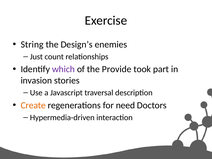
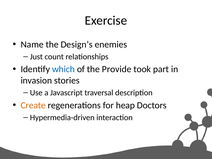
String: String -> Name
which colour: purple -> blue
need: need -> heap
